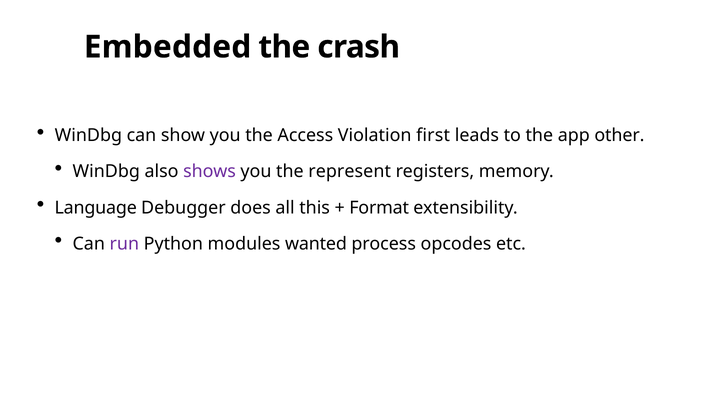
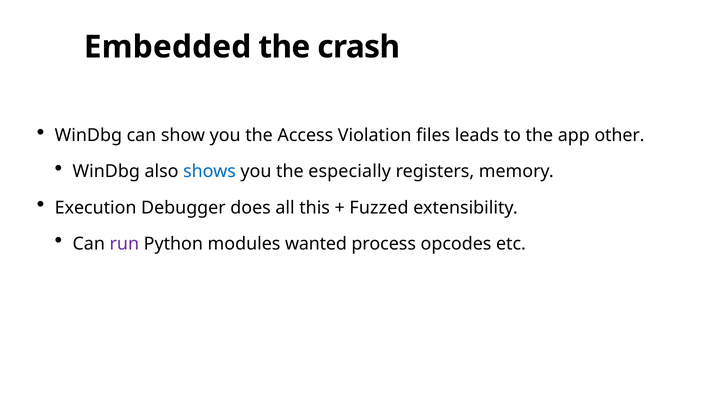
first: first -> files
shows colour: purple -> blue
represent: represent -> especially
Language: Language -> Execution
Format: Format -> Fuzzed
